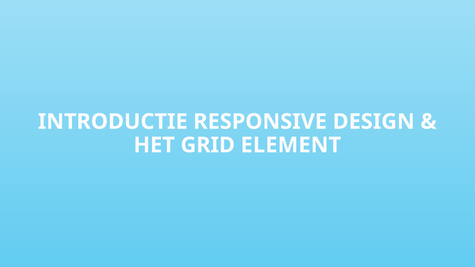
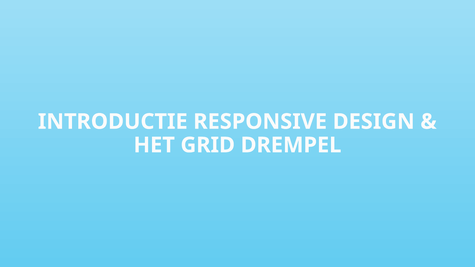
ELEMENT: ELEMENT -> DREMPEL
